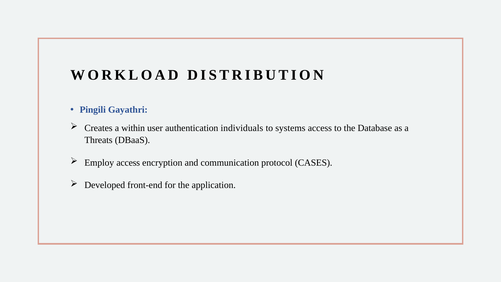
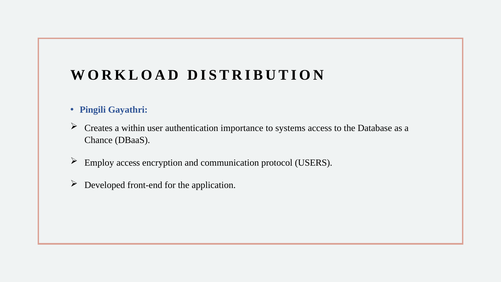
individuals: individuals -> importance
Threats: Threats -> Chance
CASES: CASES -> USERS
